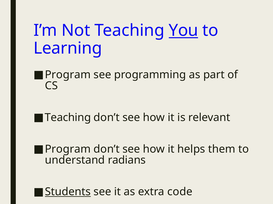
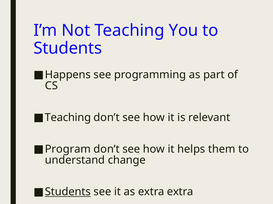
You underline: present -> none
Learning at (68, 48): Learning -> Students
Program at (68, 75): Program -> Happens
radians: radians -> change
extra code: code -> extra
